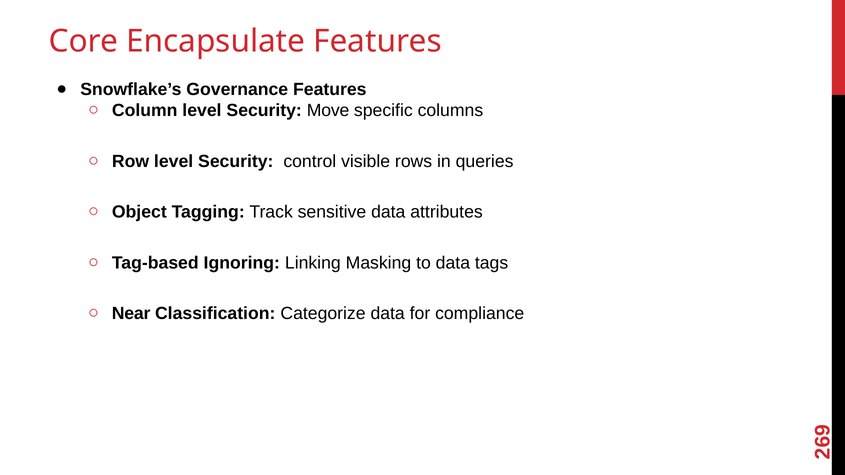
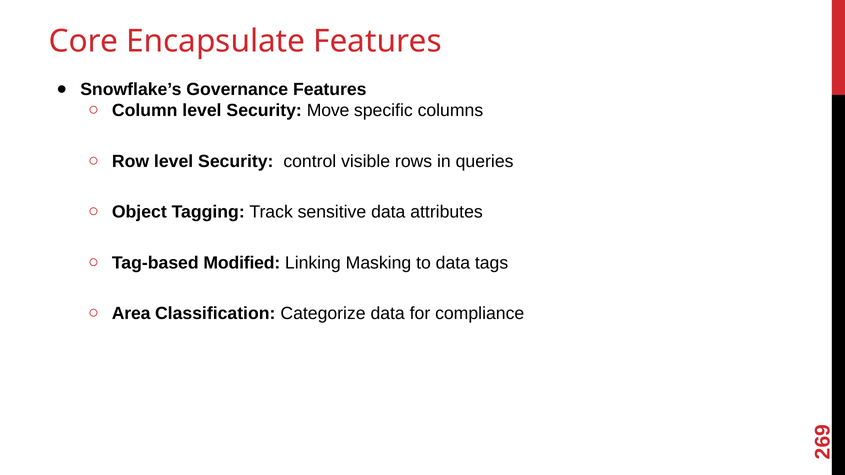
Ignoring: Ignoring -> Modified
Near: Near -> Area
